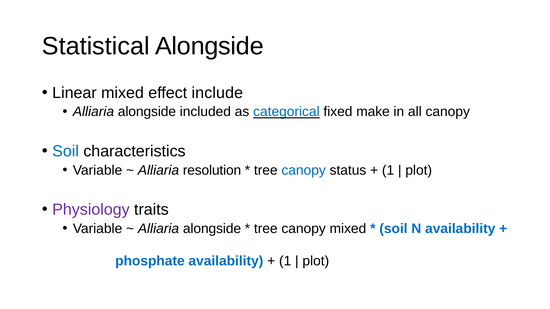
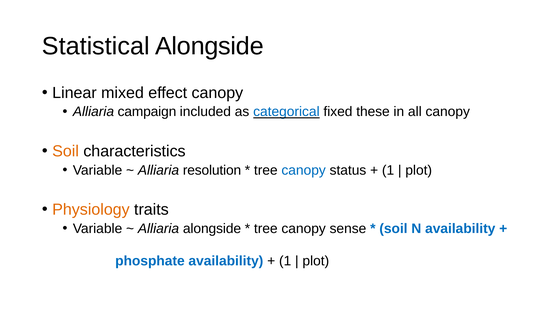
effect include: include -> canopy
alongside at (147, 112): alongside -> campaign
make: make -> these
Soil at (66, 151) colour: blue -> orange
Physiology colour: purple -> orange
canopy mixed: mixed -> sense
